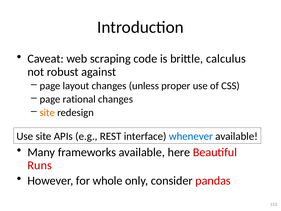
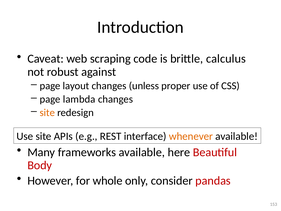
rational: rational -> lambda
whenever colour: blue -> orange
Runs: Runs -> Body
